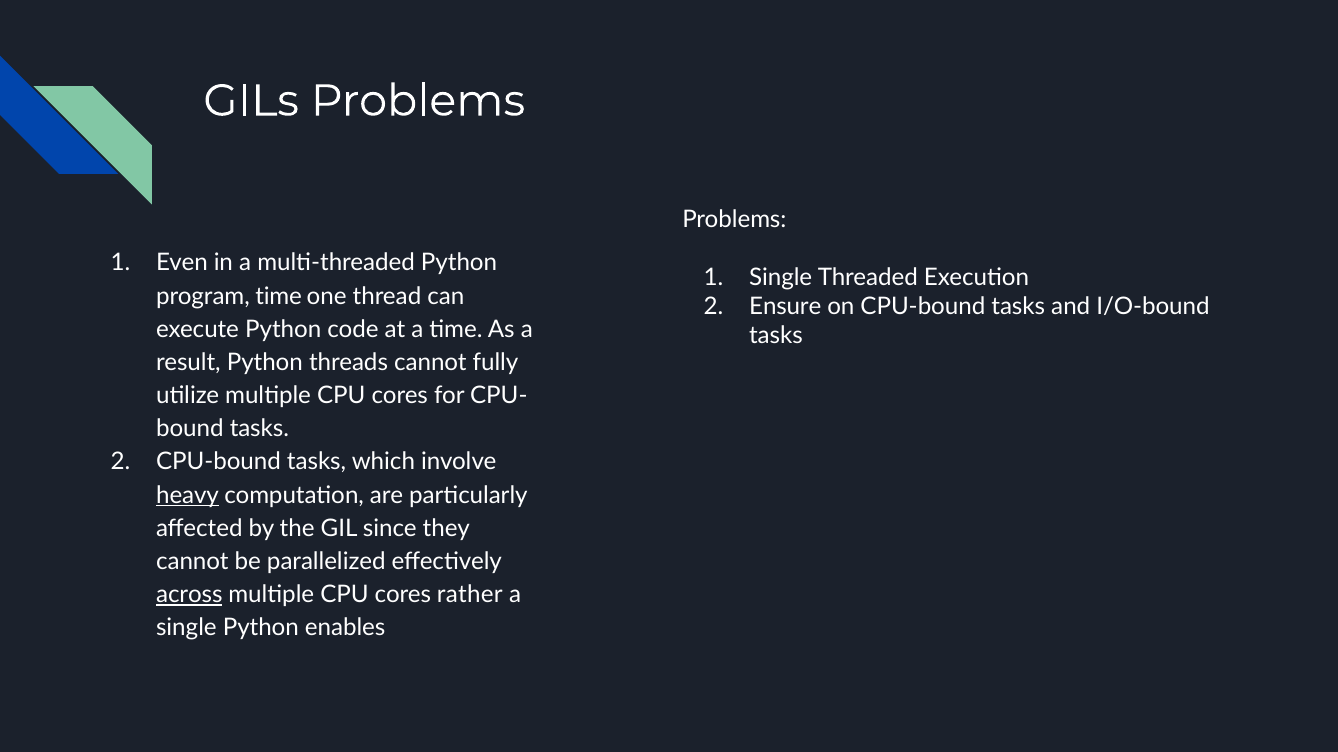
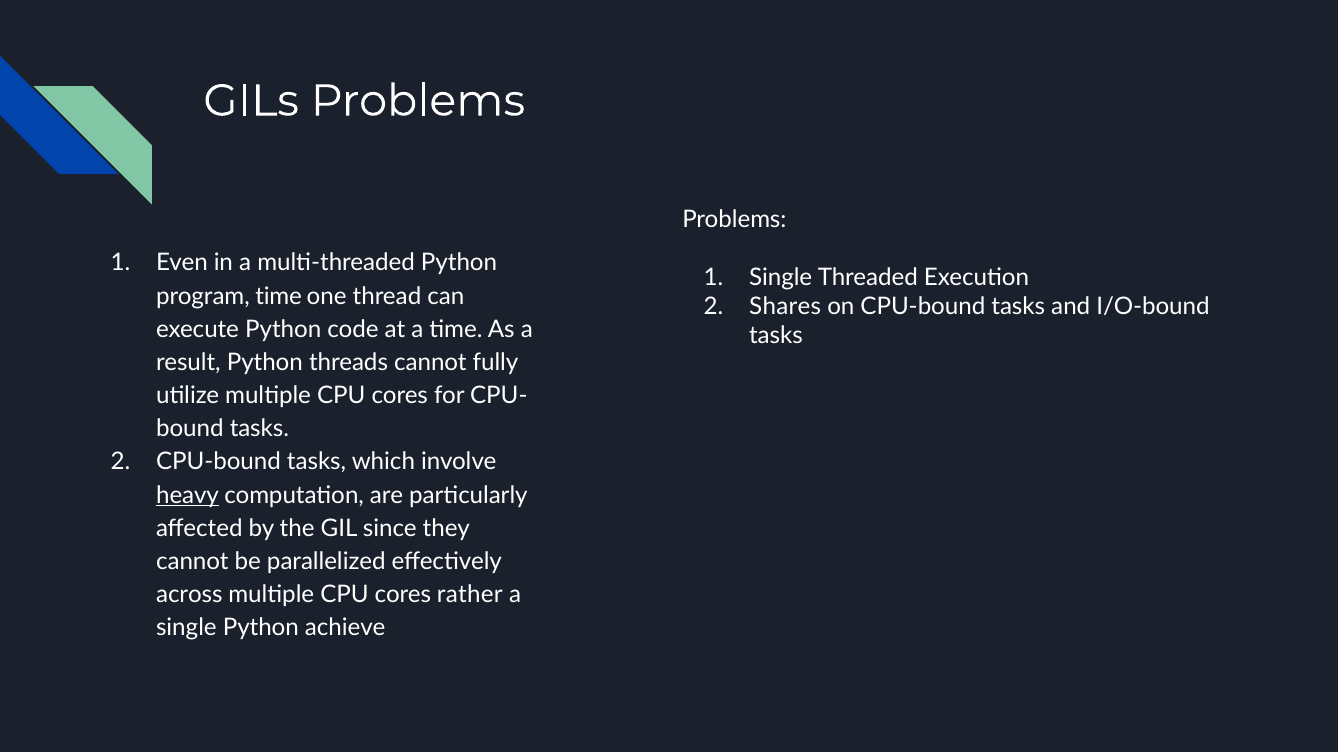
Ensure: Ensure -> Shares
across underline: present -> none
enables: enables -> achieve
